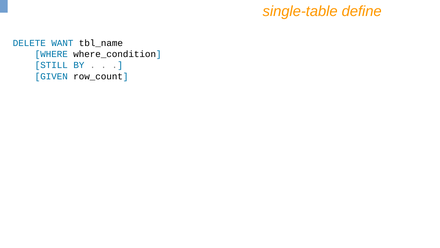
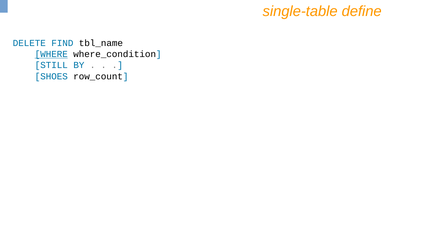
WANT: WANT -> FIND
WHERE underline: none -> present
GIVEN: GIVEN -> SHOES
